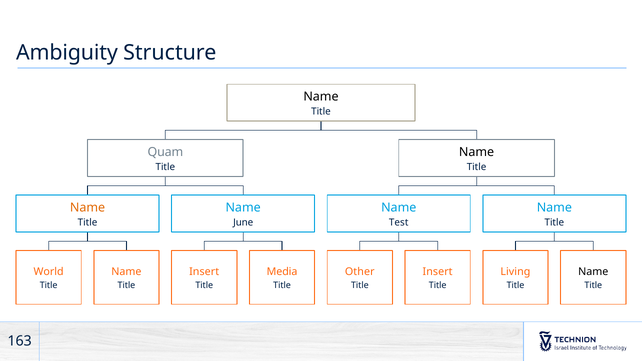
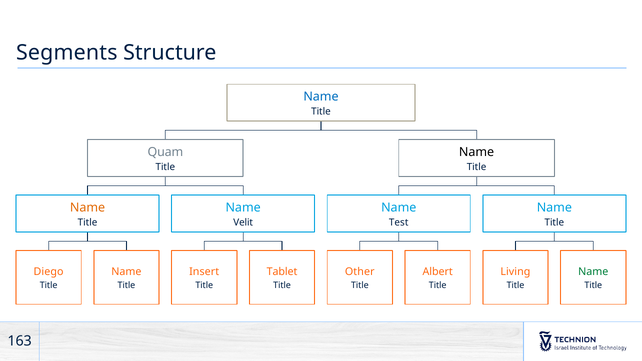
Ambiguity: Ambiguity -> Segments
Name at (321, 97) colour: black -> blue
June: June -> Velit
World: World -> Diego
Media: Media -> Tablet
Insert at (438, 272): Insert -> Albert
Name at (593, 272) colour: black -> green
